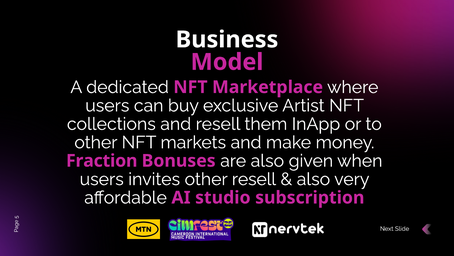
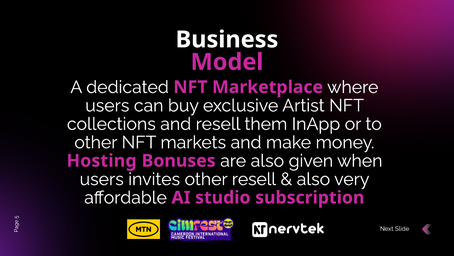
Fraction: Fraction -> Hosting
